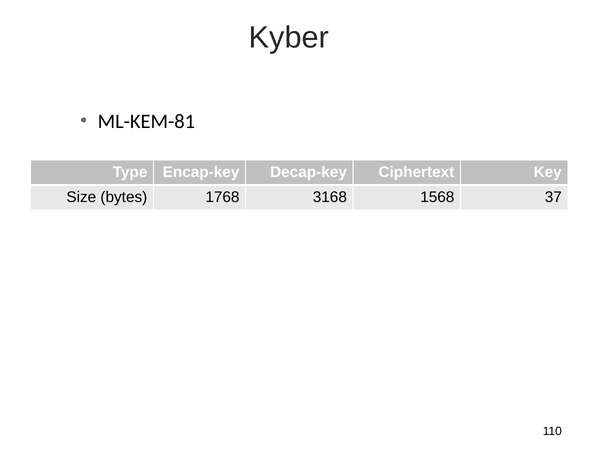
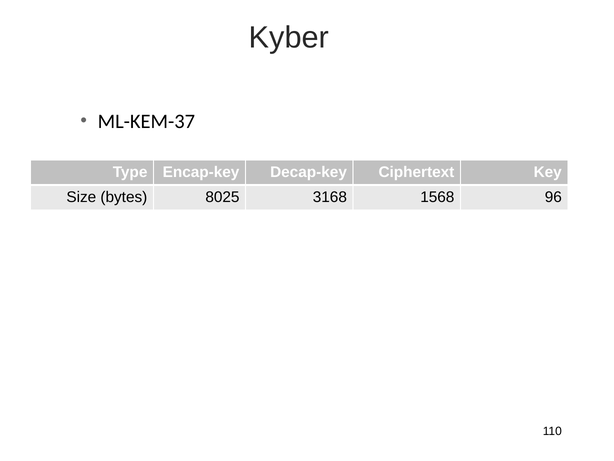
ML-KEM-81: ML-KEM-81 -> ML-KEM-37
1768: 1768 -> 8025
37: 37 -> 96
